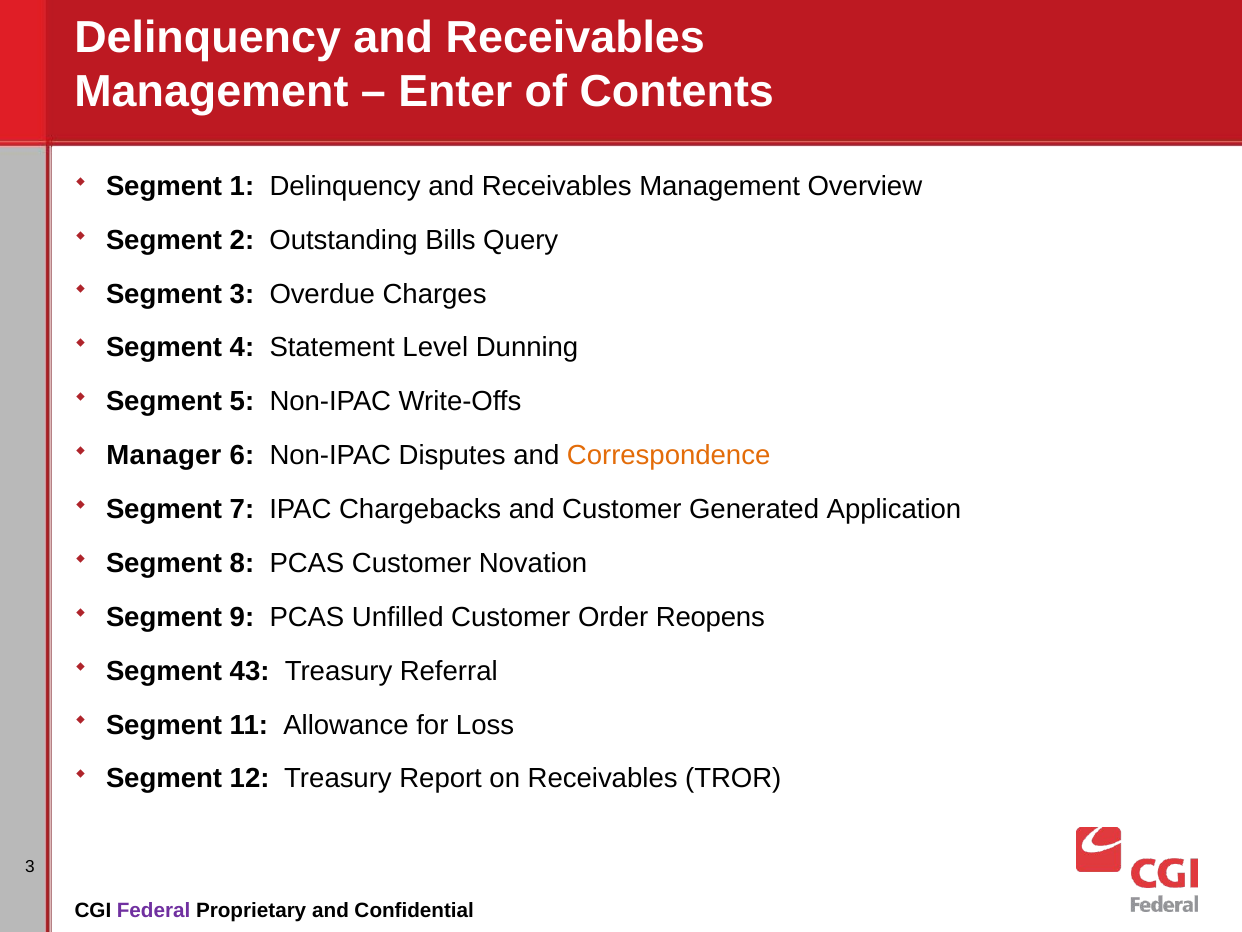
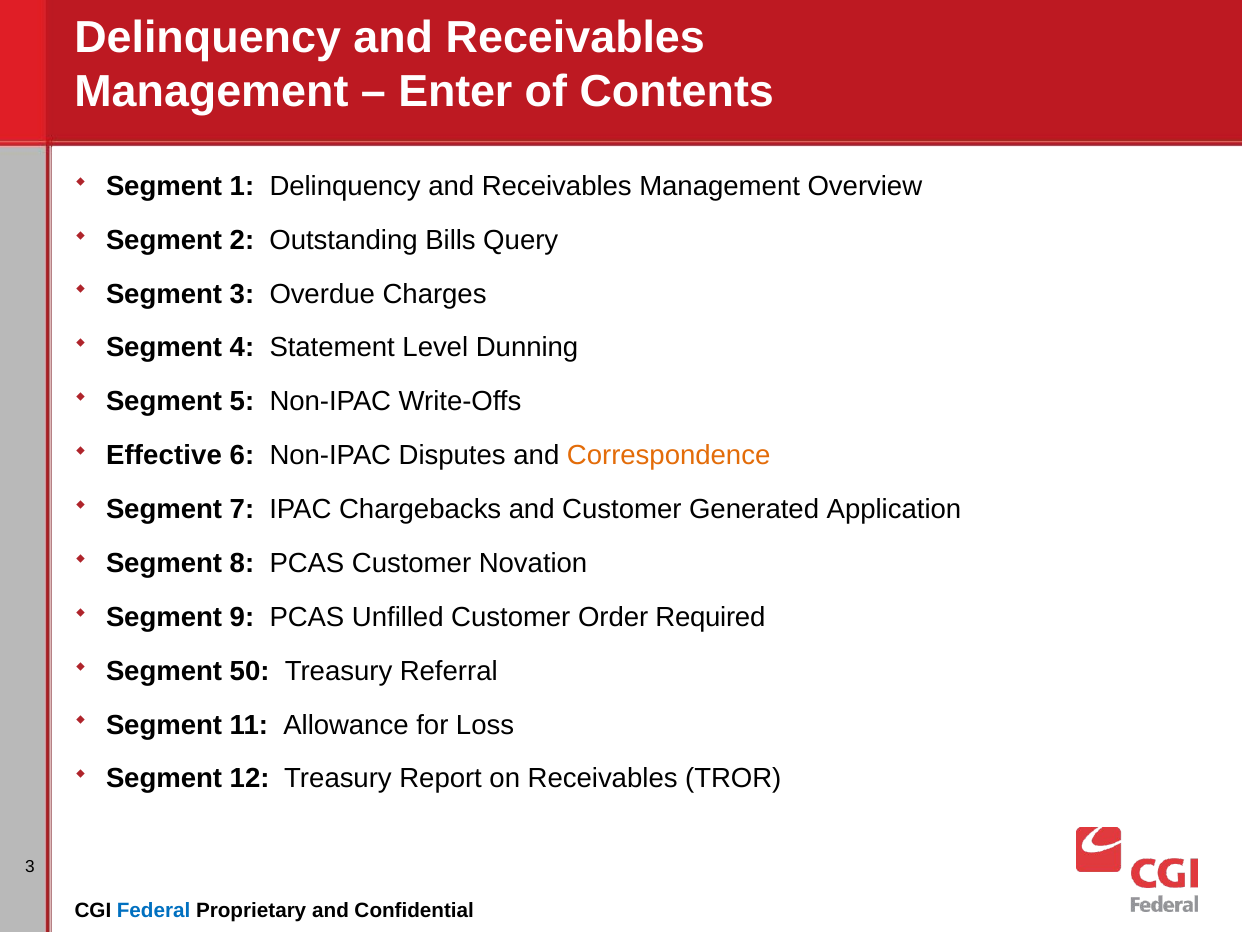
Manager: Manager -> Effective
Reopens: Reopens -> Required
43: 43 -> 50
Federal colour: purple -> blue
